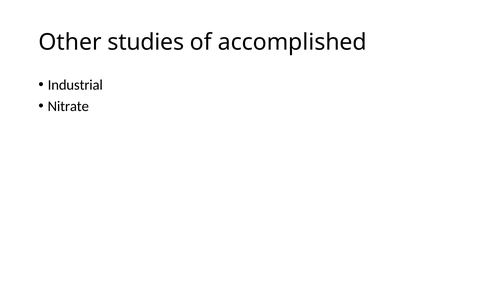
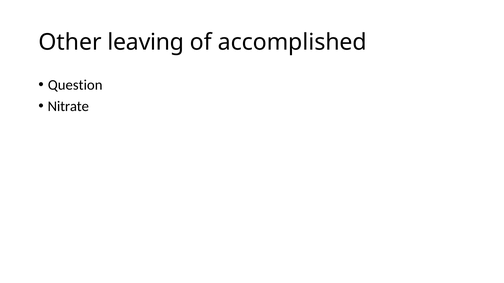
studies: studies -> leaving
Industrial: Industrial -> Question
